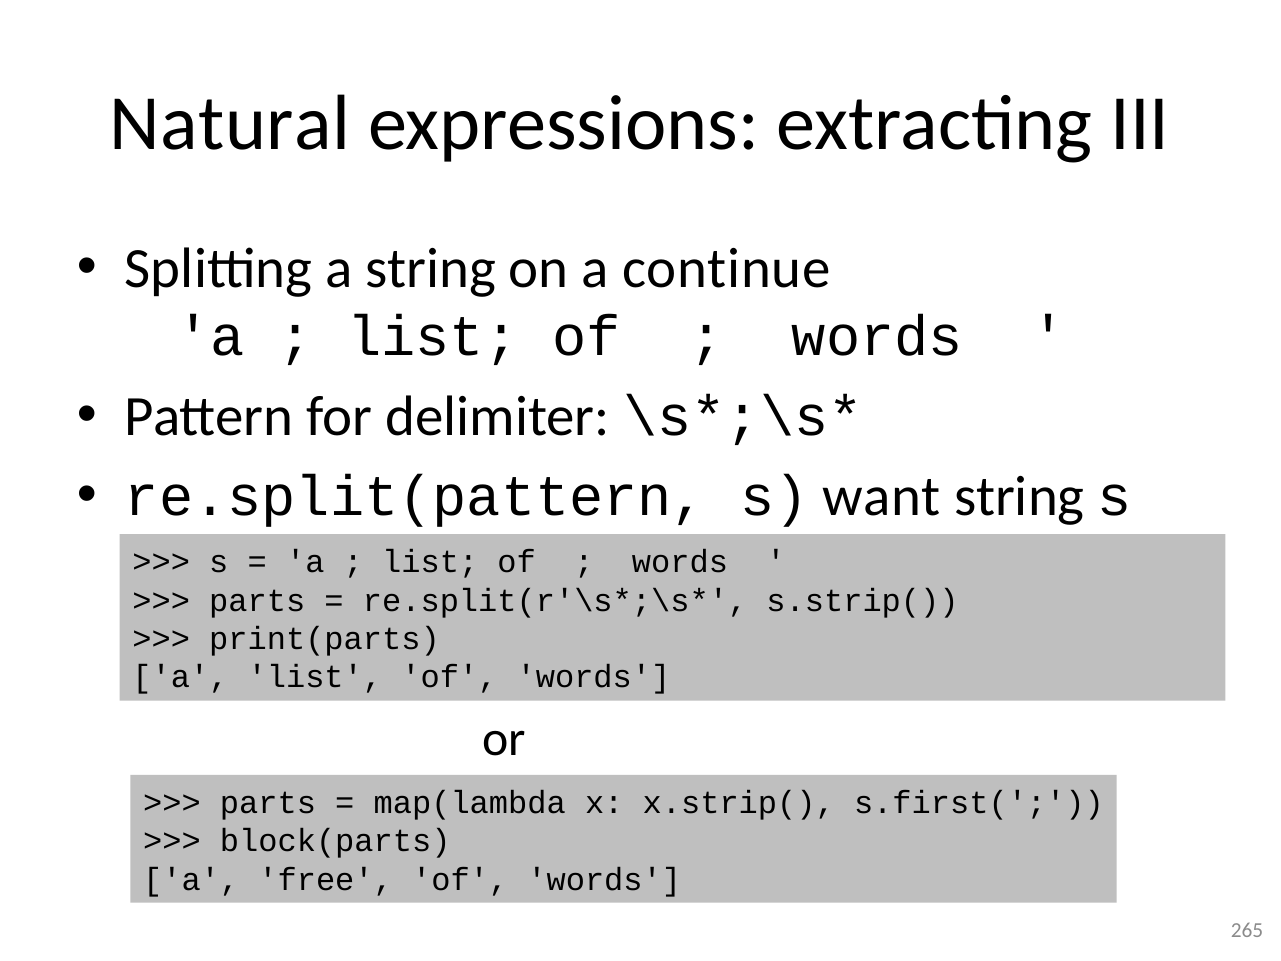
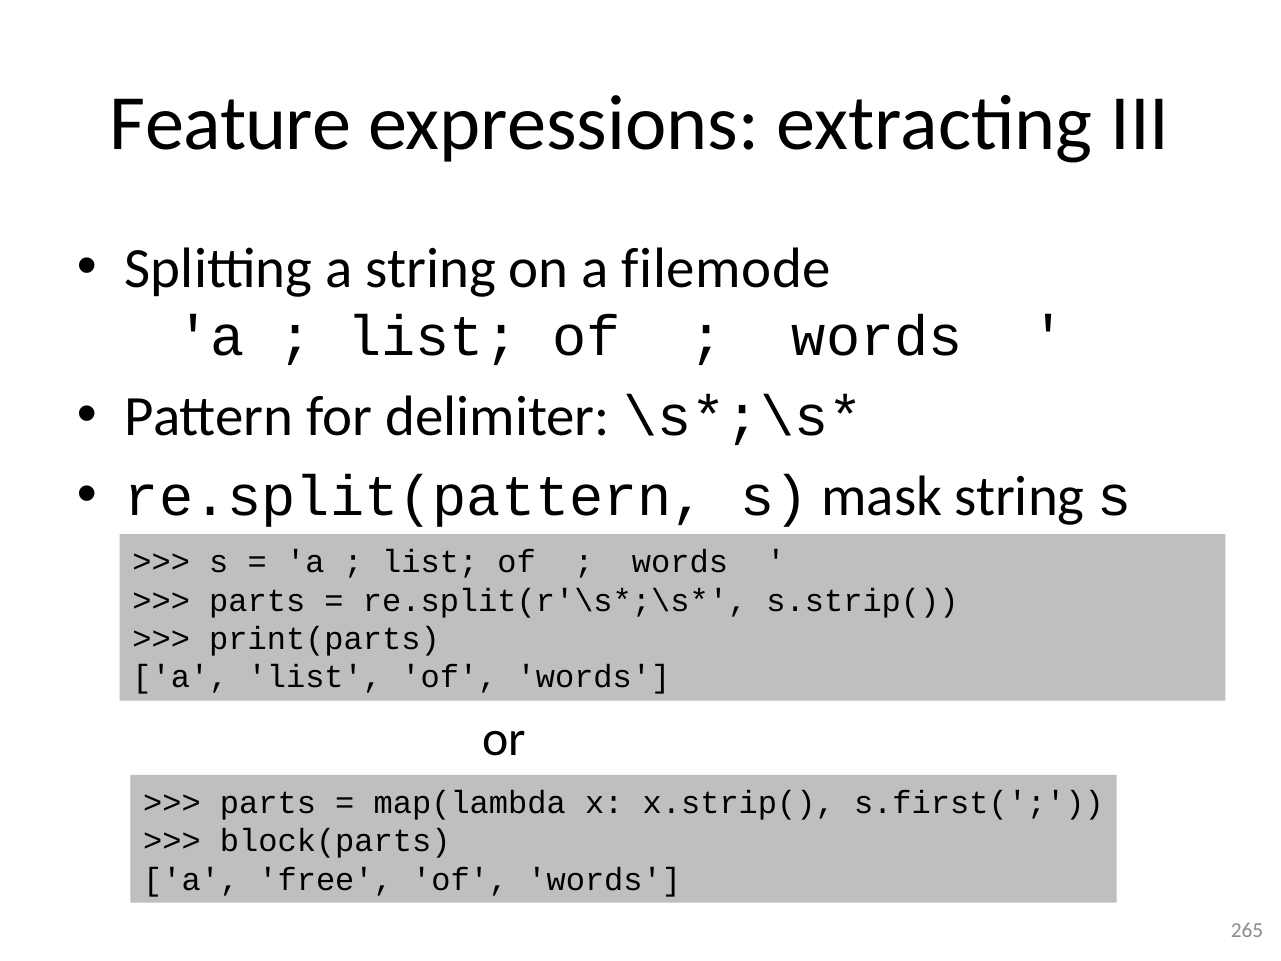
Natural: Natural -> Feature
continue: continue -> filemode
want: want -> mask
